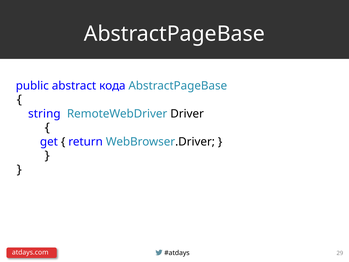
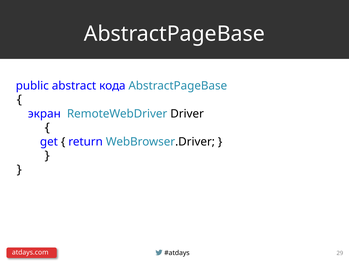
string: string -> экран
